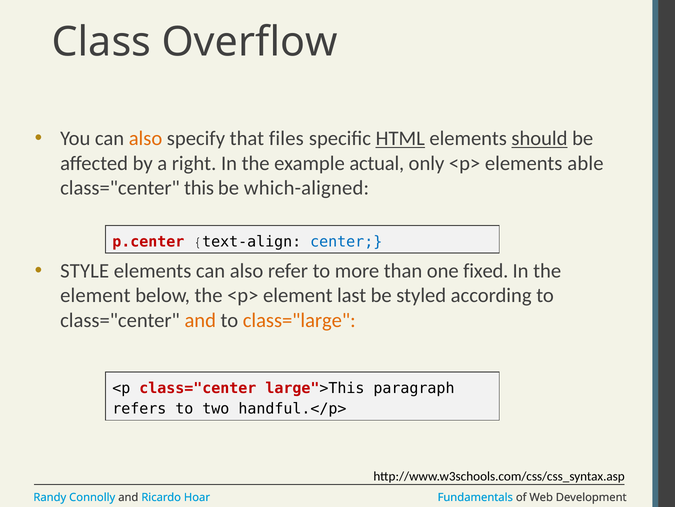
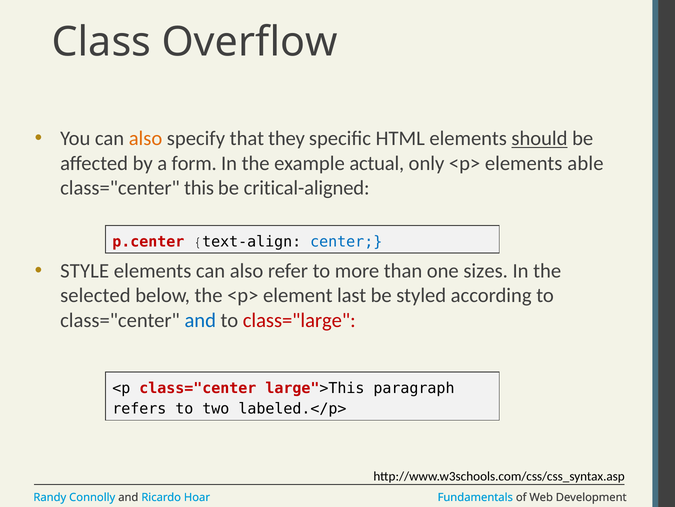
files: files -> they
HTML underline: present -> none
right: right -> form
which-aligned: which-aligned -> critical-aligned
fixed: fixed -> sizes
element at (95, 295): element -> selected
and at (200, 320) colour: orange -> blue
class="large colour: orange -> red
handful.</p>: handful.</p> -> labeled.</p>
